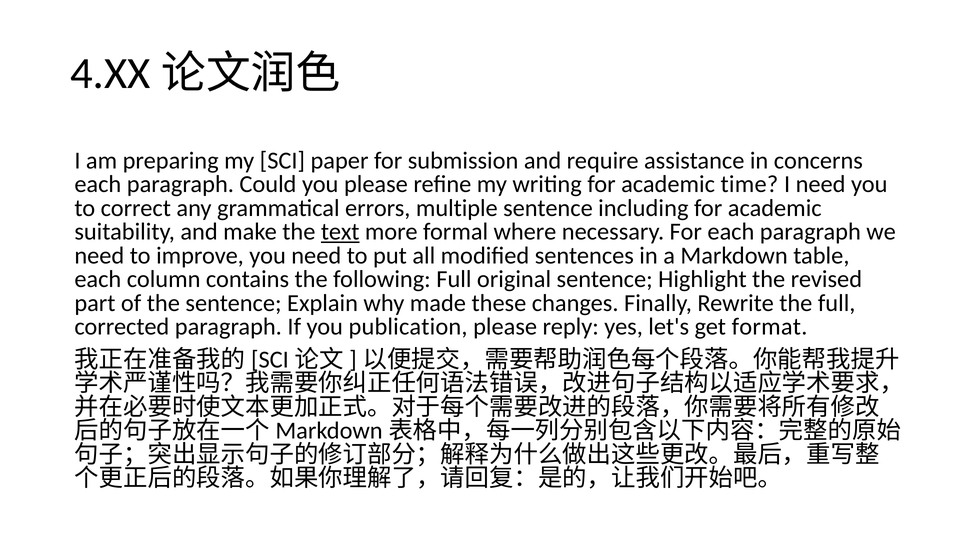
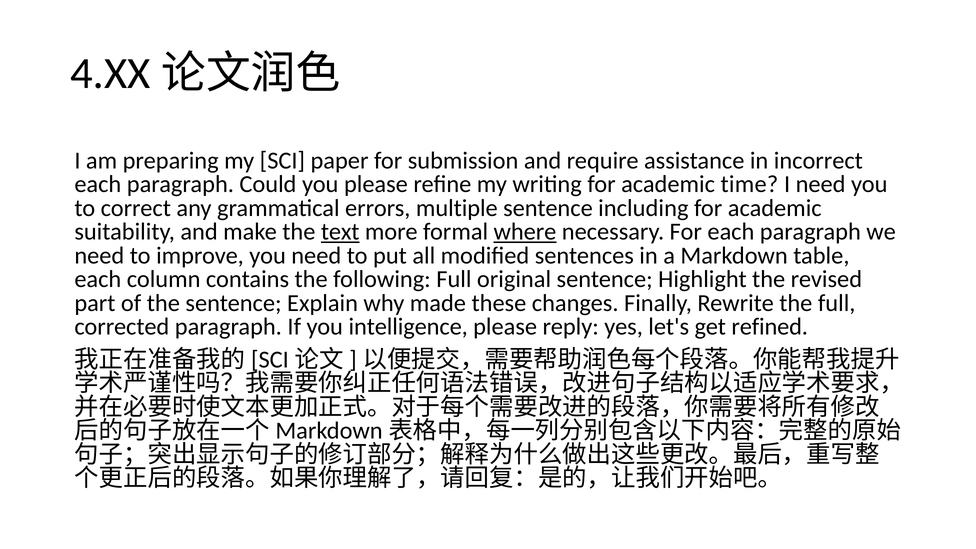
concerns: concerns -> incorrect
where underline: none -> present
publication: publication -> intelligence
format: format -> refined
